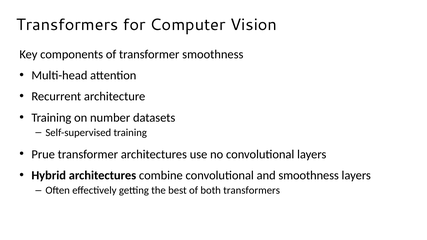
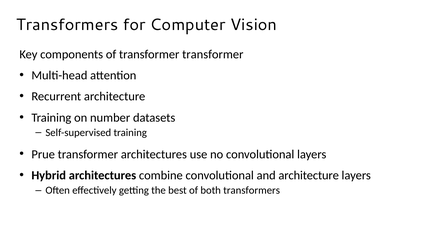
transformer smoothness: smoothness -> transformer
and smoothness: smoothness -> architecture
